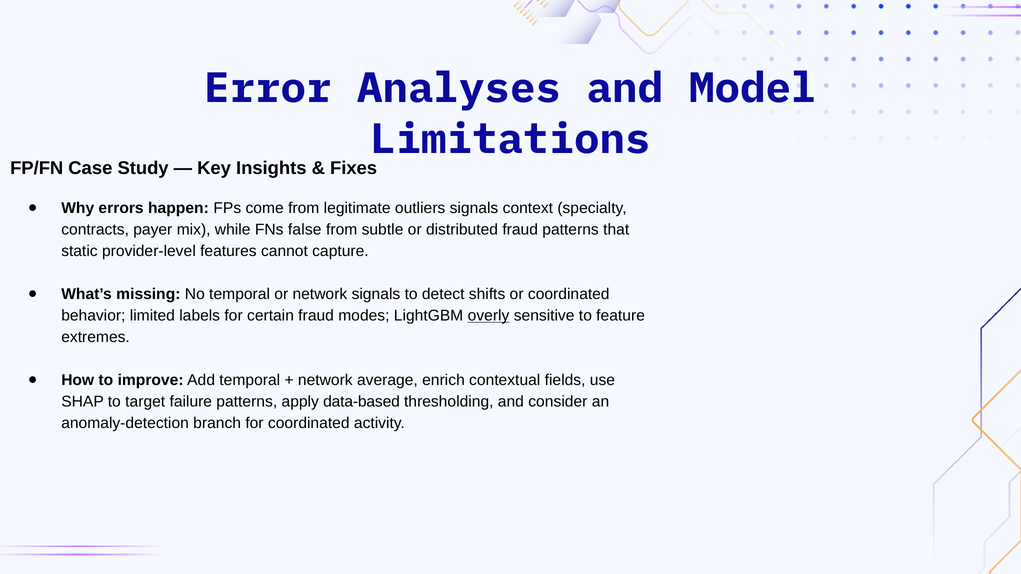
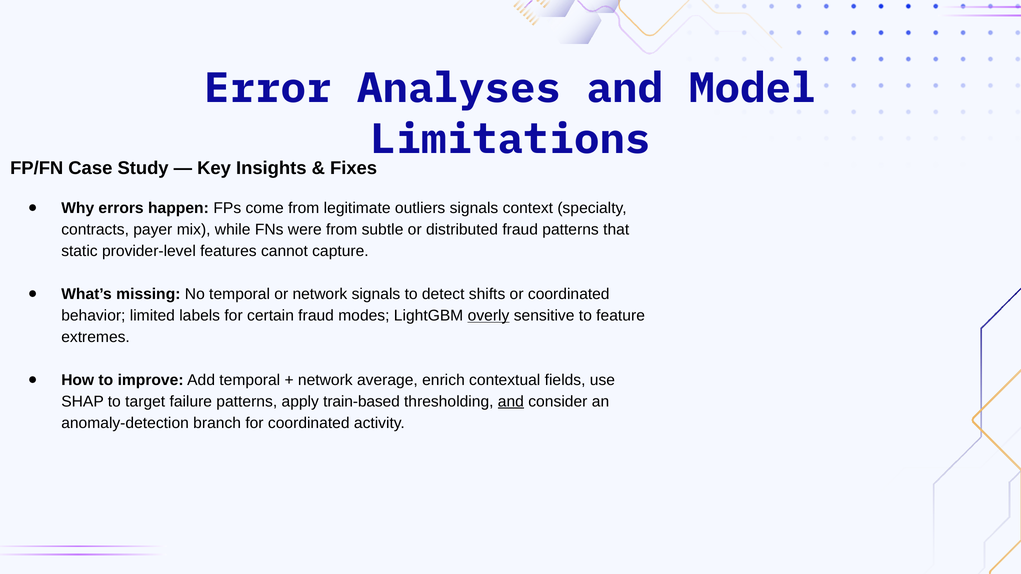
false: false -> were
data-based: data-based -> train-based
and at (511, 402) underline: none -> present
